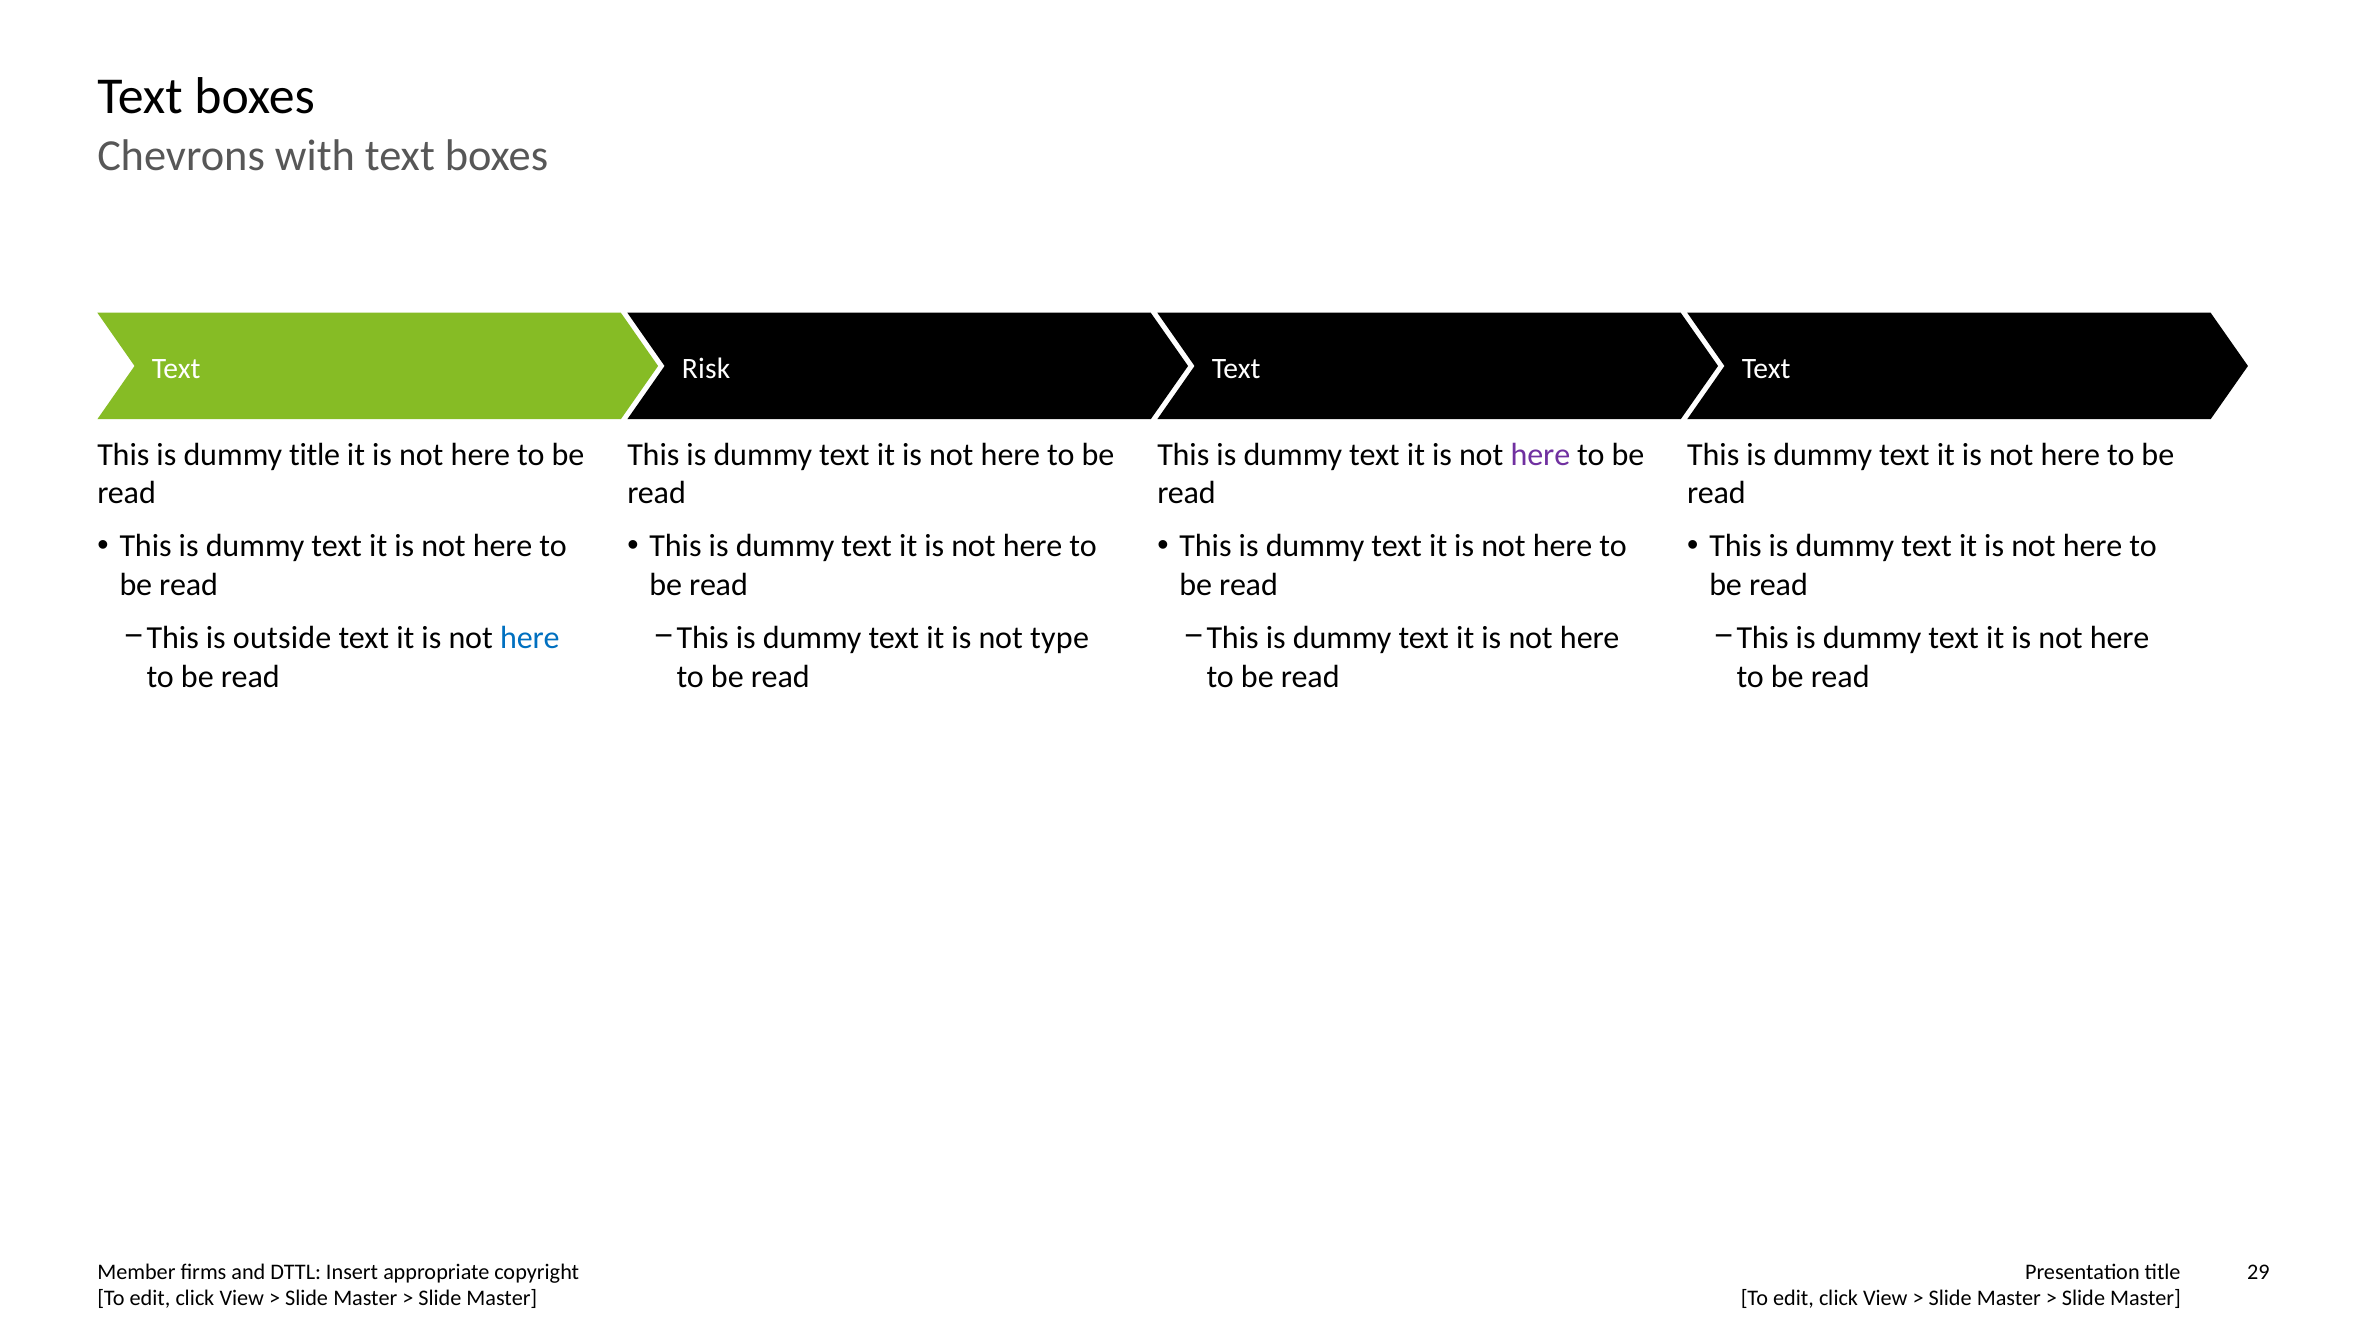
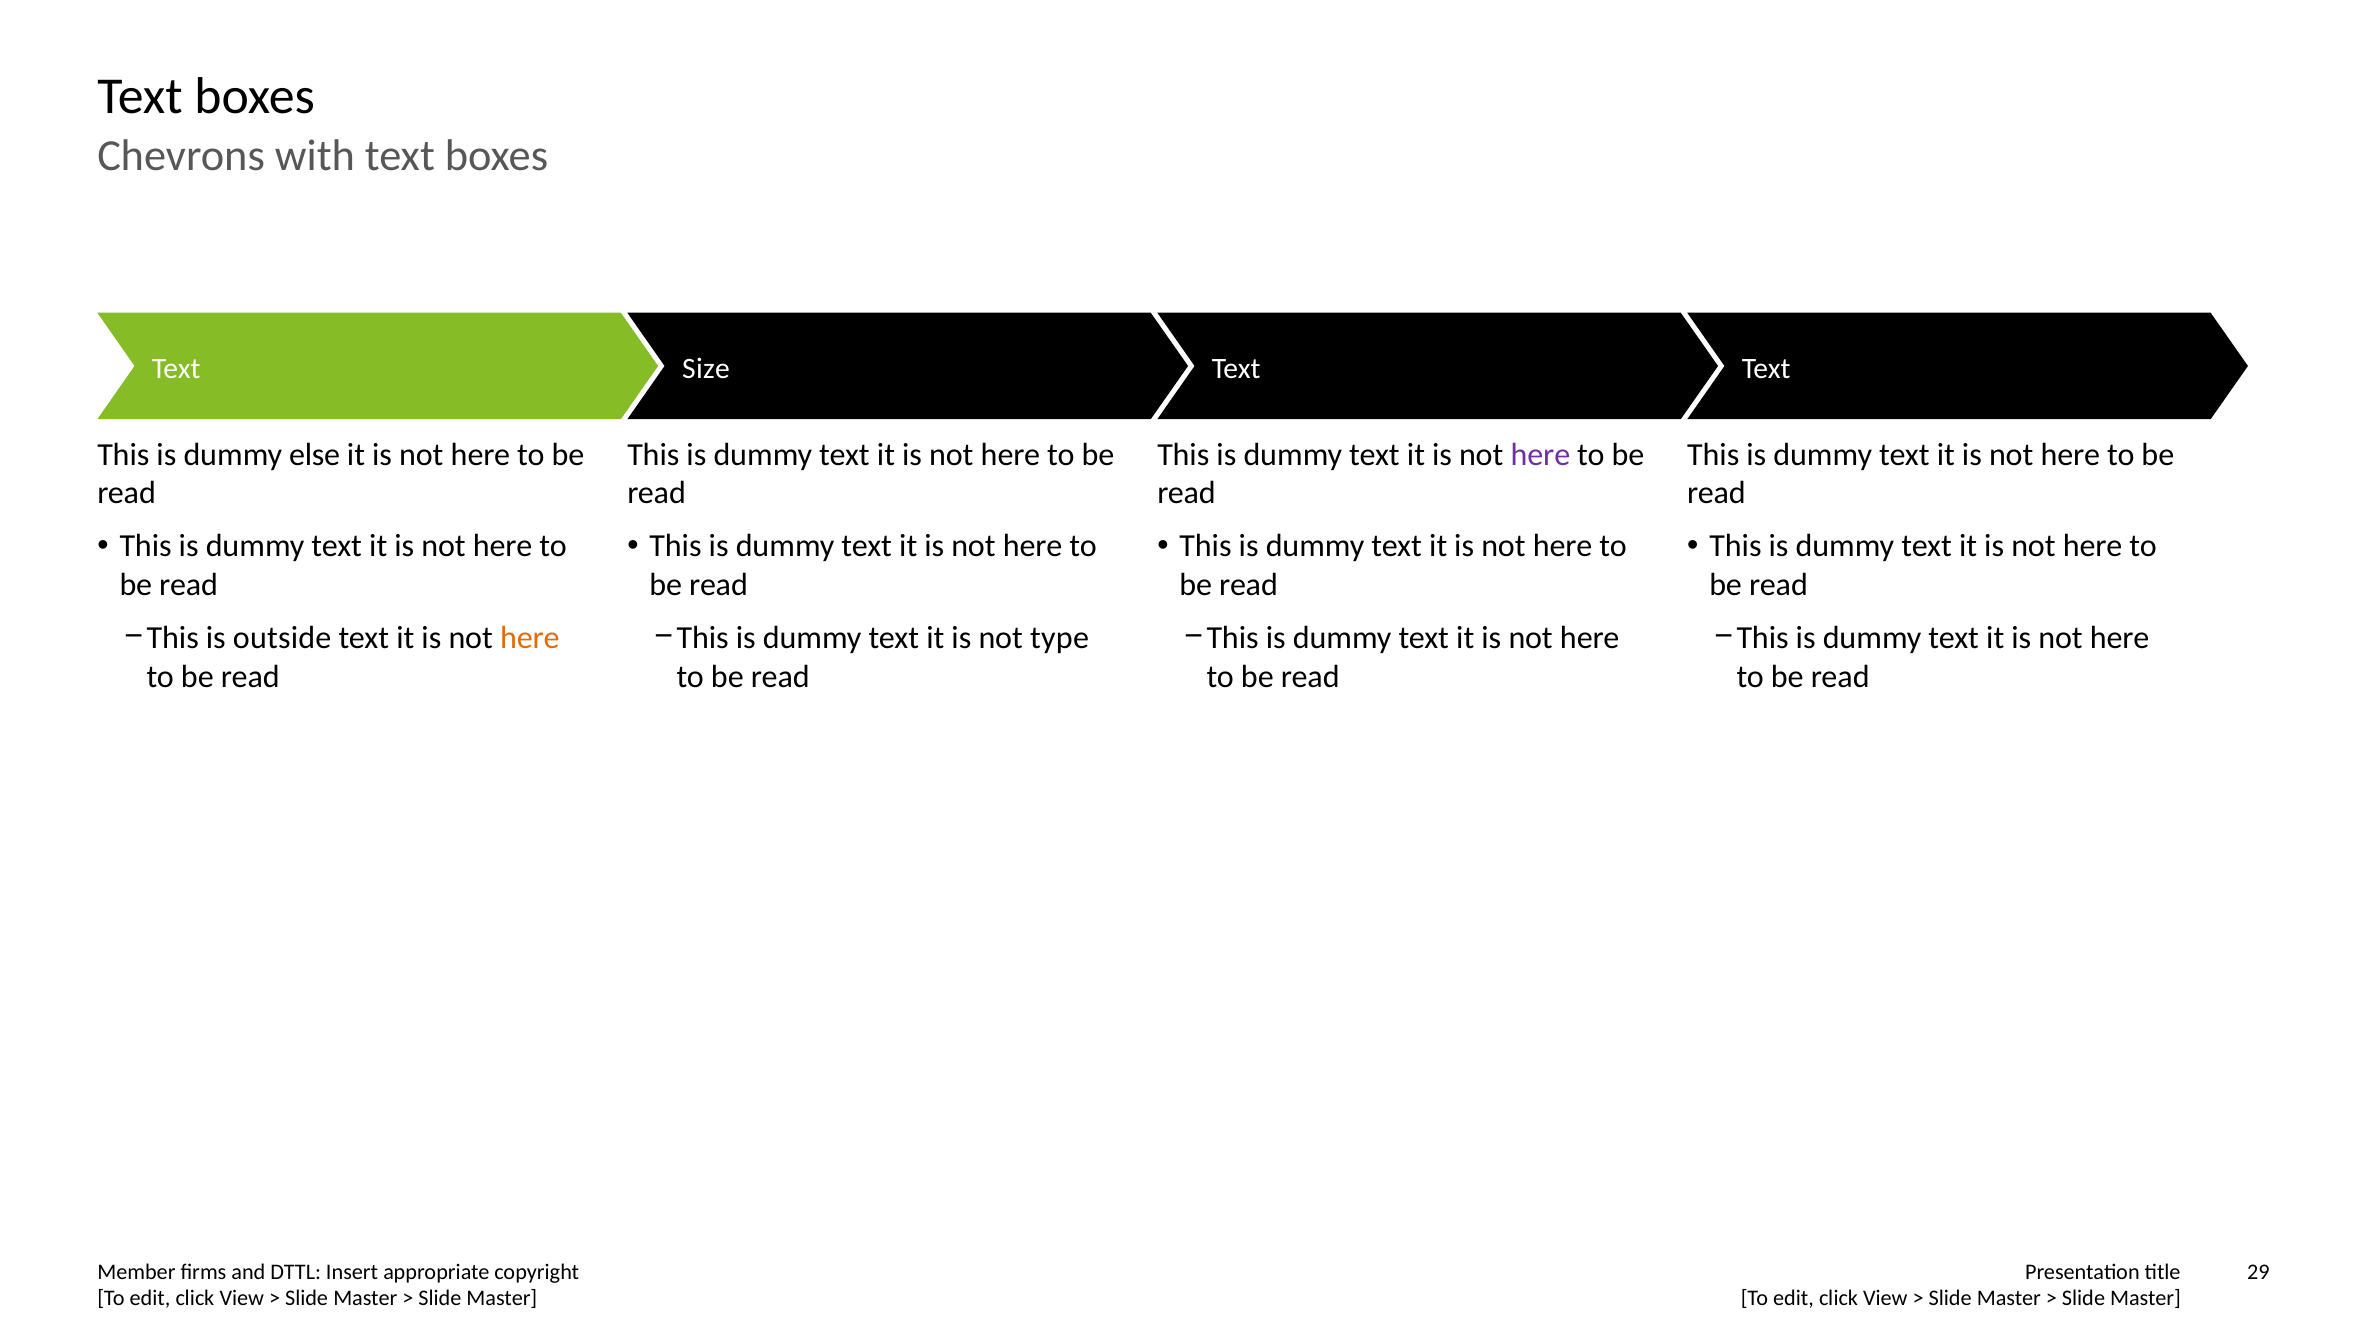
Risk: Risk -> Size
dummy title: title -> else
here at (530, 638) colour: blue -> orange
